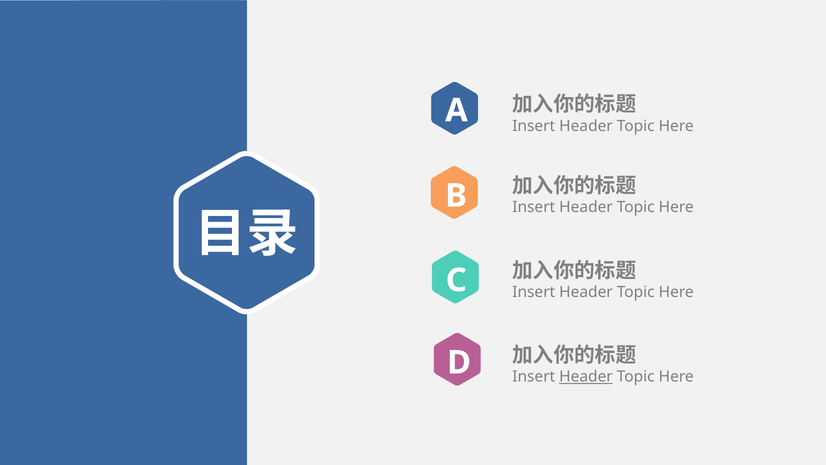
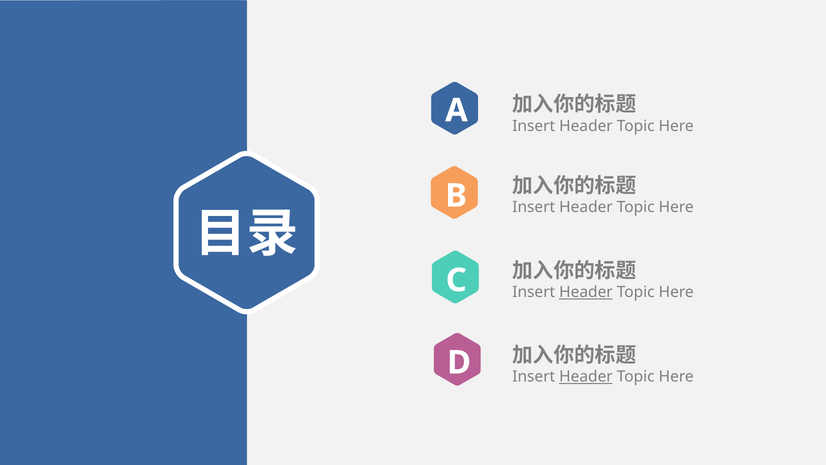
Header at (586, 292) underline: none -> present
